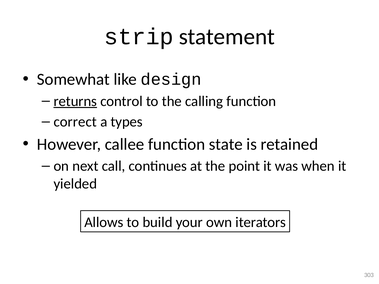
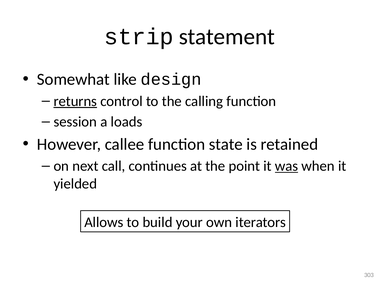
correct: correct -> session
types: types -> loads
was underline: none -> present
